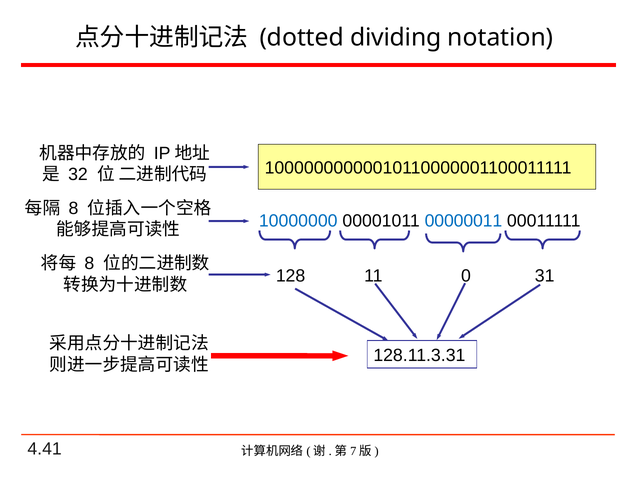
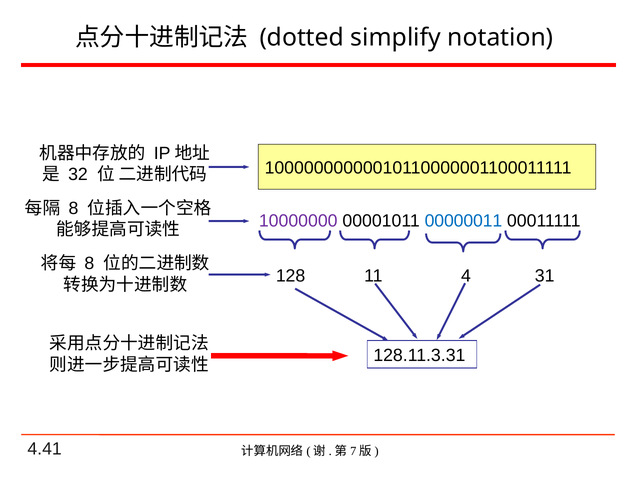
dividing: dividing -> simplify
10000000 colour: blue -> purple
0: 0 -> 4
